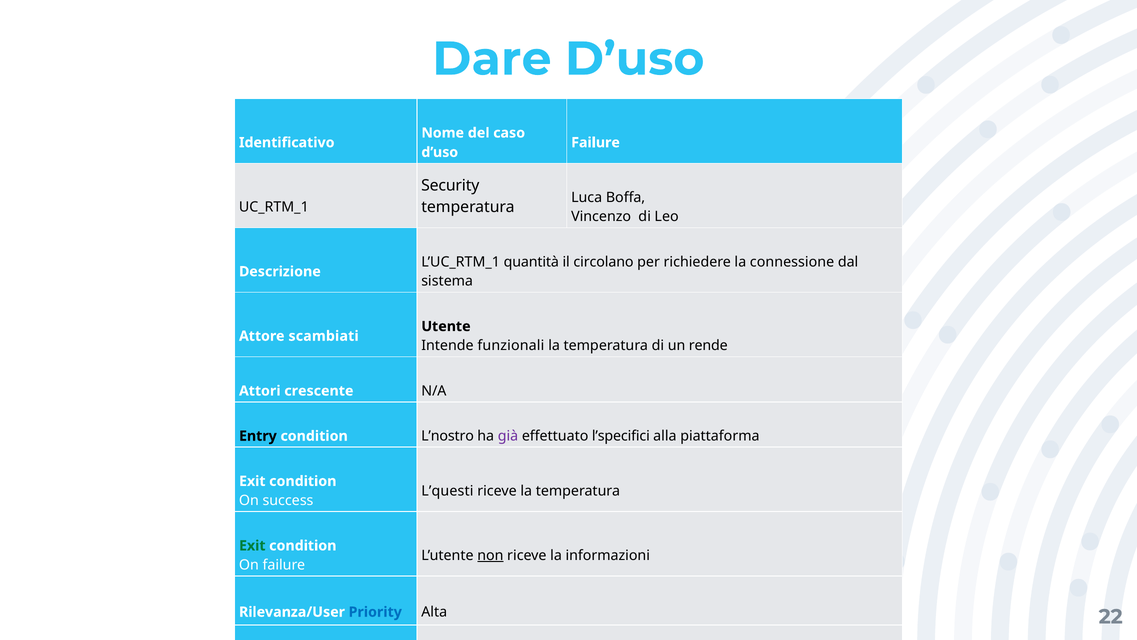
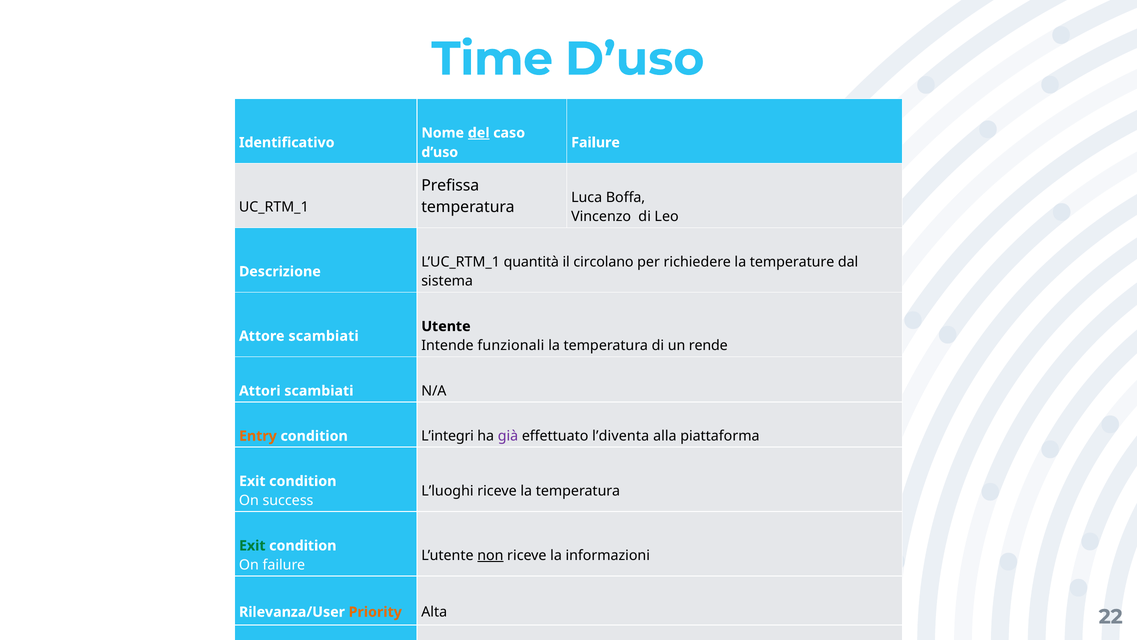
Dare: Dare -> Time
del underline: none -> present
Security: Security -> Prefissa
connessione: connessione -> temperature
Attori crescente: crescente -> scambiati
Entry colour: black -> orange
L’nostro: L’nostro -> L’integri
l’specifici: l’specifici -> l’diventa
L’questi: L’questi -> L’luoghi
Priority colour: blue -> orange
